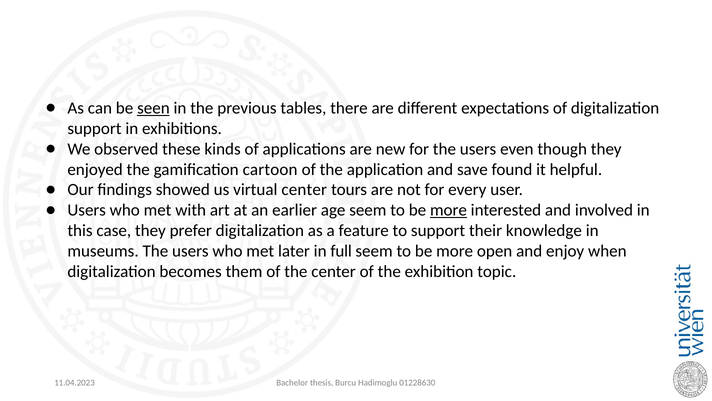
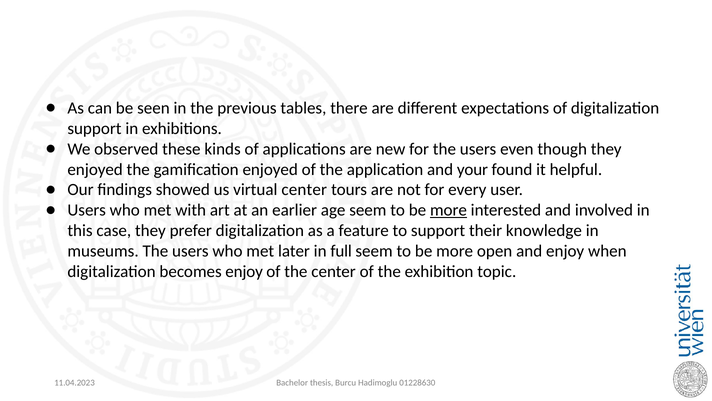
seen underline: present -> none
gamification cartoon: cartoon -> enjoyed
save: save -> your
becomes them: them -> enjoy
